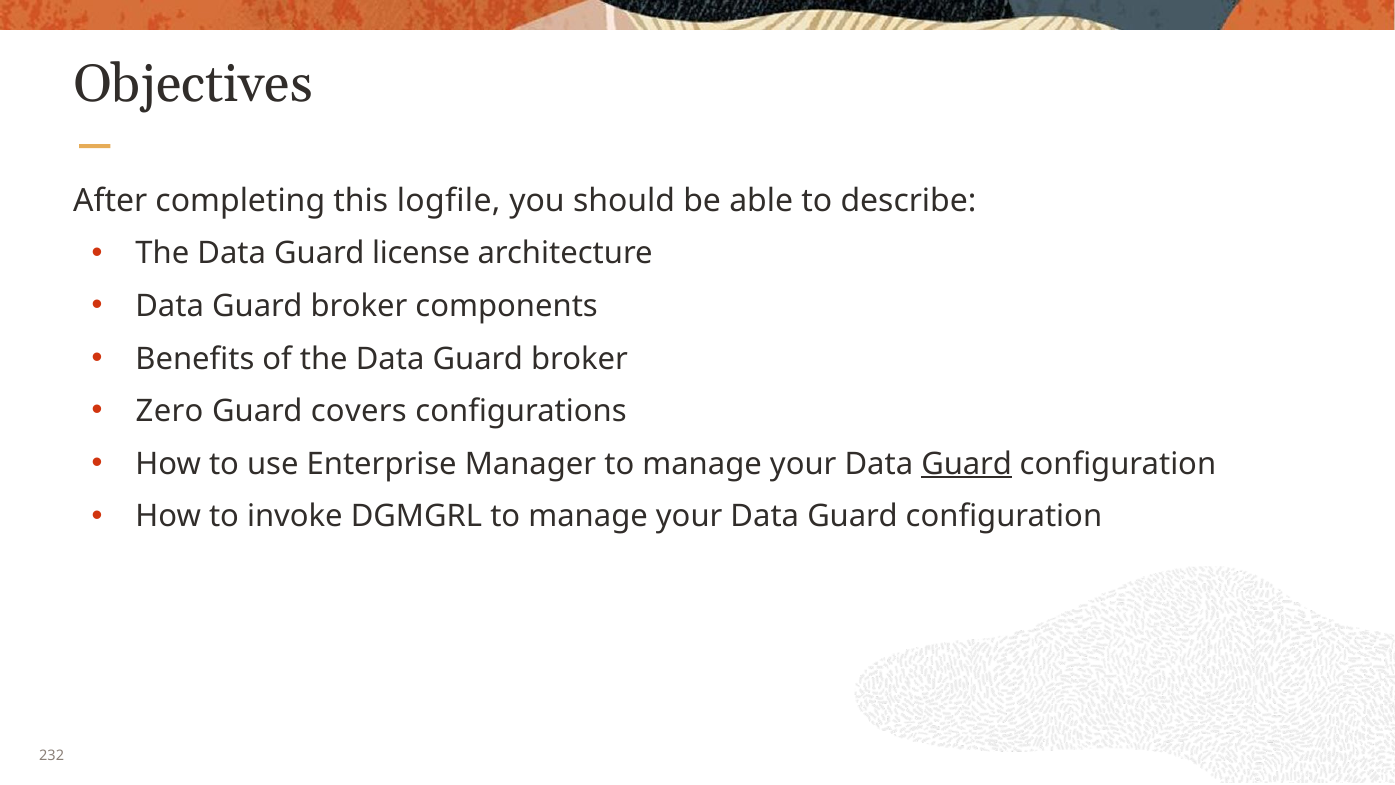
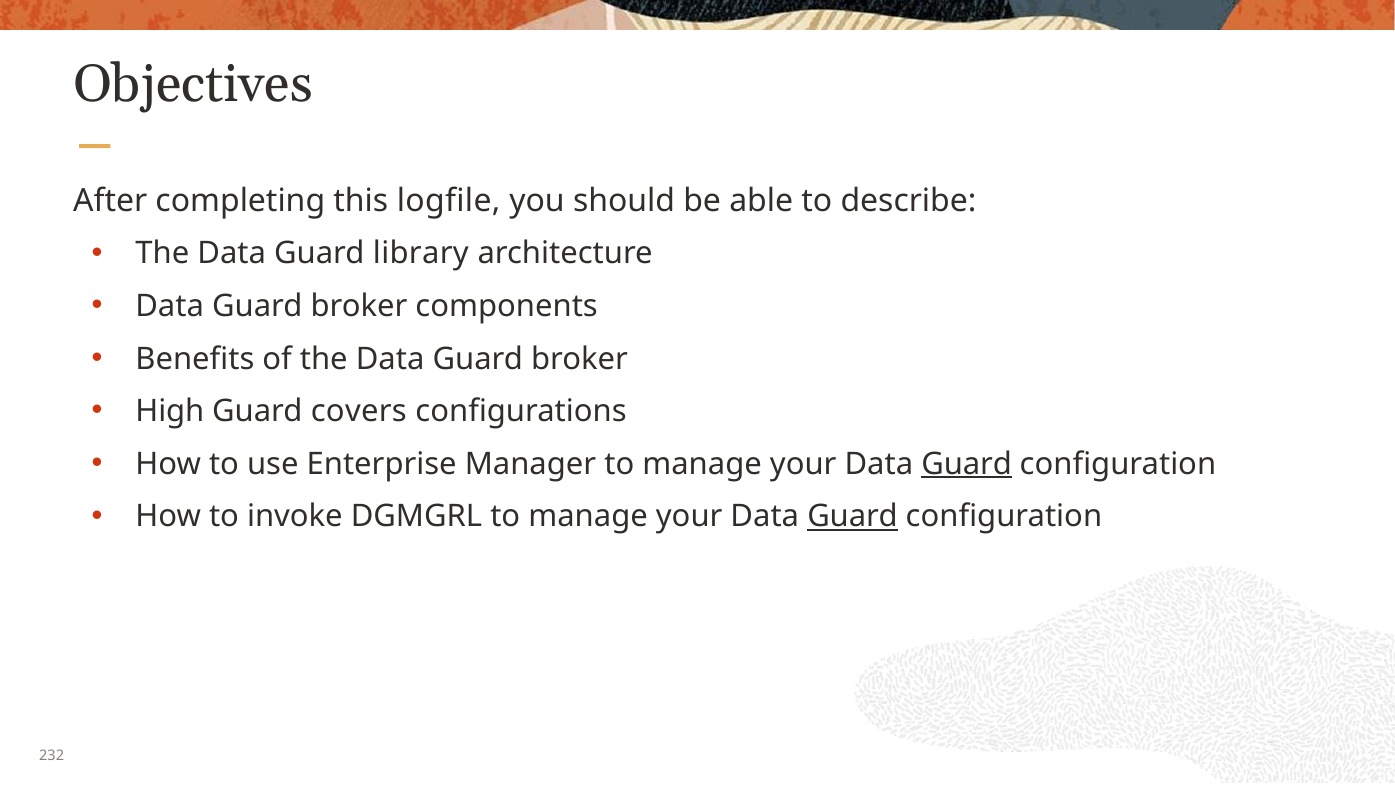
license: license -> library
Zero: Zero -> High
Guard at (853, 516) underline: none -> present
